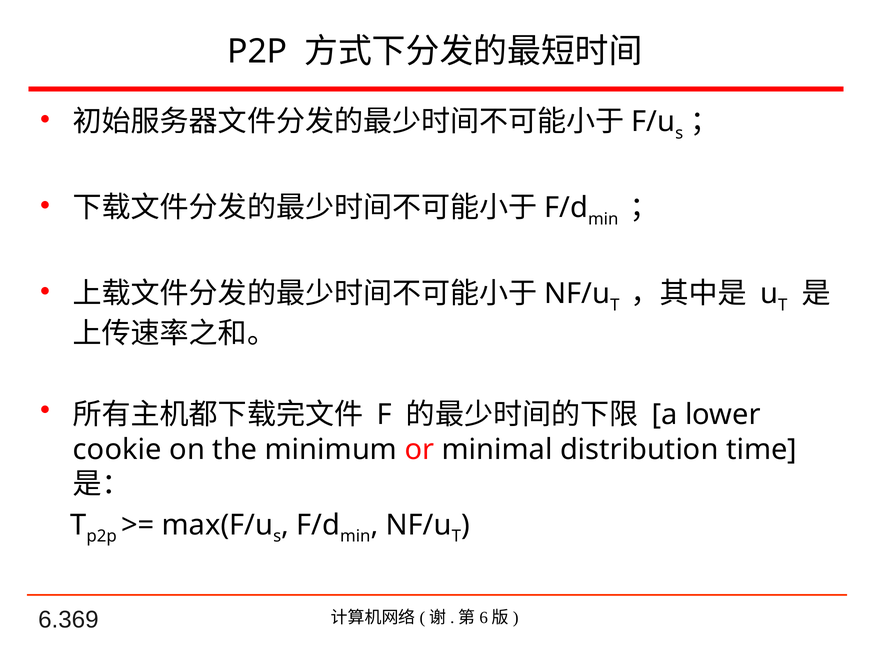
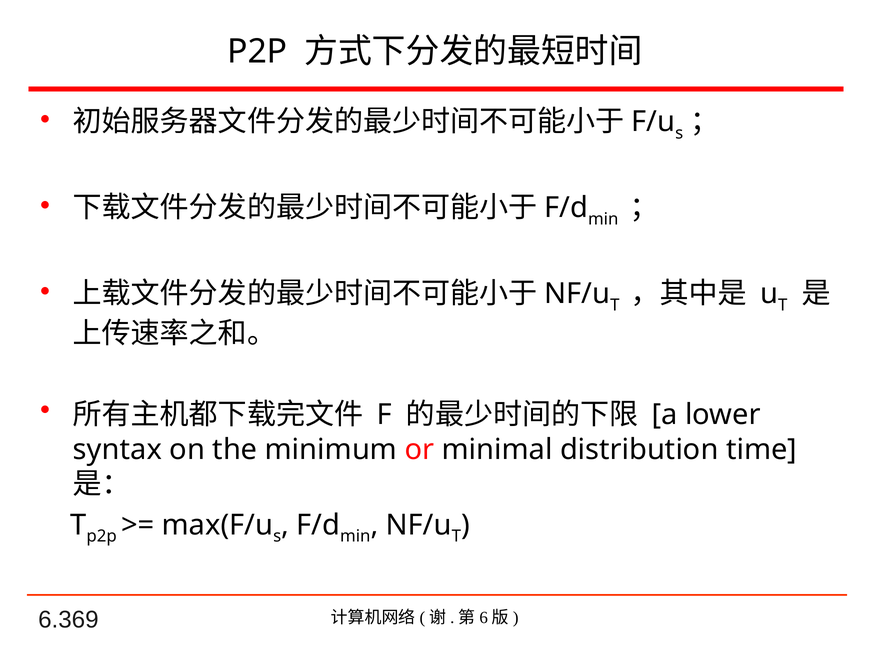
cookie: cookie -> syntax
